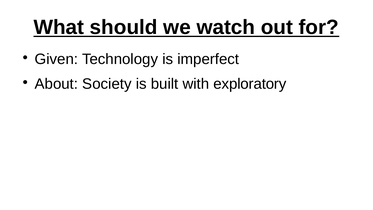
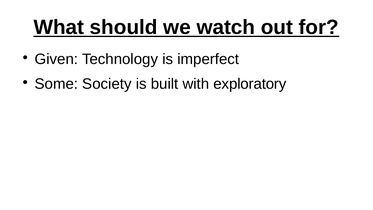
About: About -> Some
